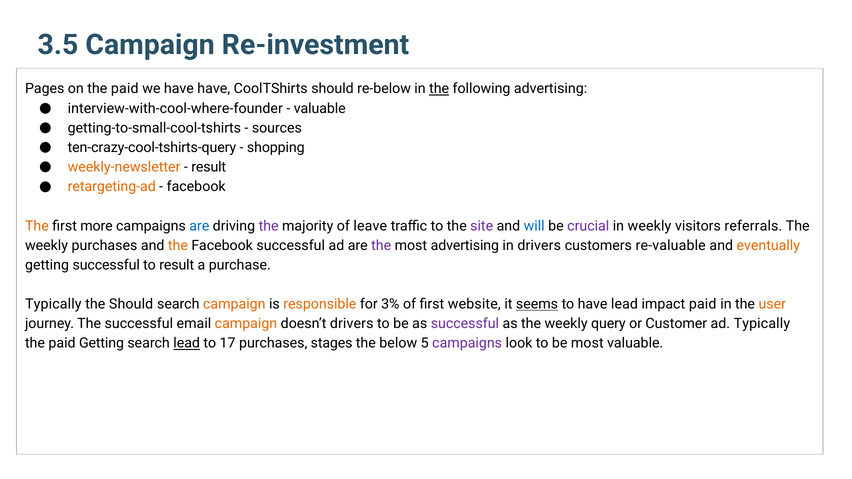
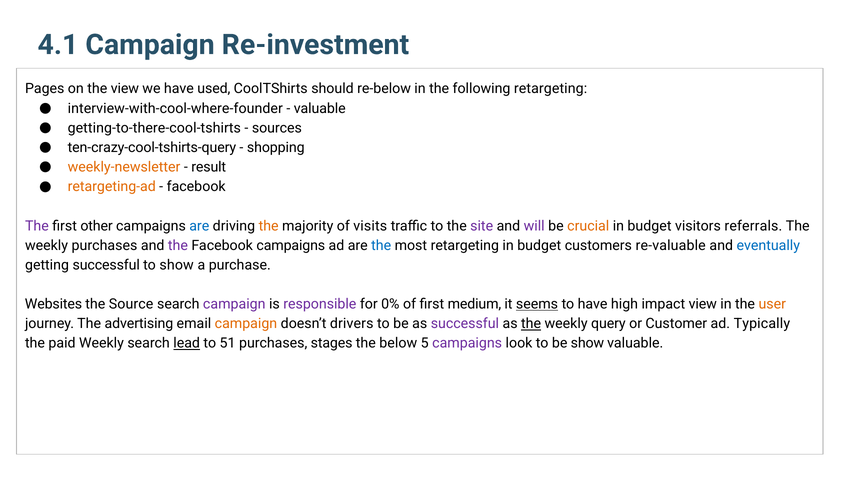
3.5: 3.5 -> 4.1
on the paid: paid -> view
have have: have -> used
the at (439, 89) underline: present -> none
following advertising: advertising -> retargeting
getting-to-small-cool-tshirts: getting-to-small-cool-tshirts -> getting-to-there-cool-tshirts
The at (37, 226) colour: orange -> purple
more: more -> other
the at (269, 226) colour: purple -> orange
leave: leave -> visits
will colour: blue -> purple
crucial colour: purple -> orange
weekly at (649, 226): weekly -> budget
the at (178, 246) colour: orange -> purple
Facebook successful: successful -> campaigns
the at (381, 246) colour: purple -> blue
most advertising: advertising -> retargeting
drivers at (539, 246): drivers -> budget
eventually colour: orange -> blue
to result: result -> show
Typically at (53, 304): Typically -> Websites
the Should: Should -> Source
campaign at (234, 304) colour: orange -> purple
responsible colour: orange -> purple
3%: 3% -> 0%
website: website -> medium
have lead: lead -> high
impact paid: paid -> view
The successful: successful -> advertising
the at (531, 324) underline: none -> present
paid Getting: Getting -> Weekly
17: 17 -> 51
be most: most -> show
